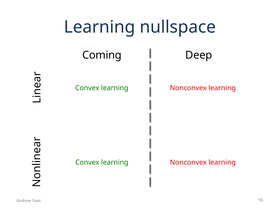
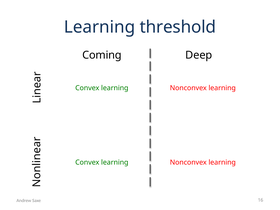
nullspace: nullspace -> threshold
